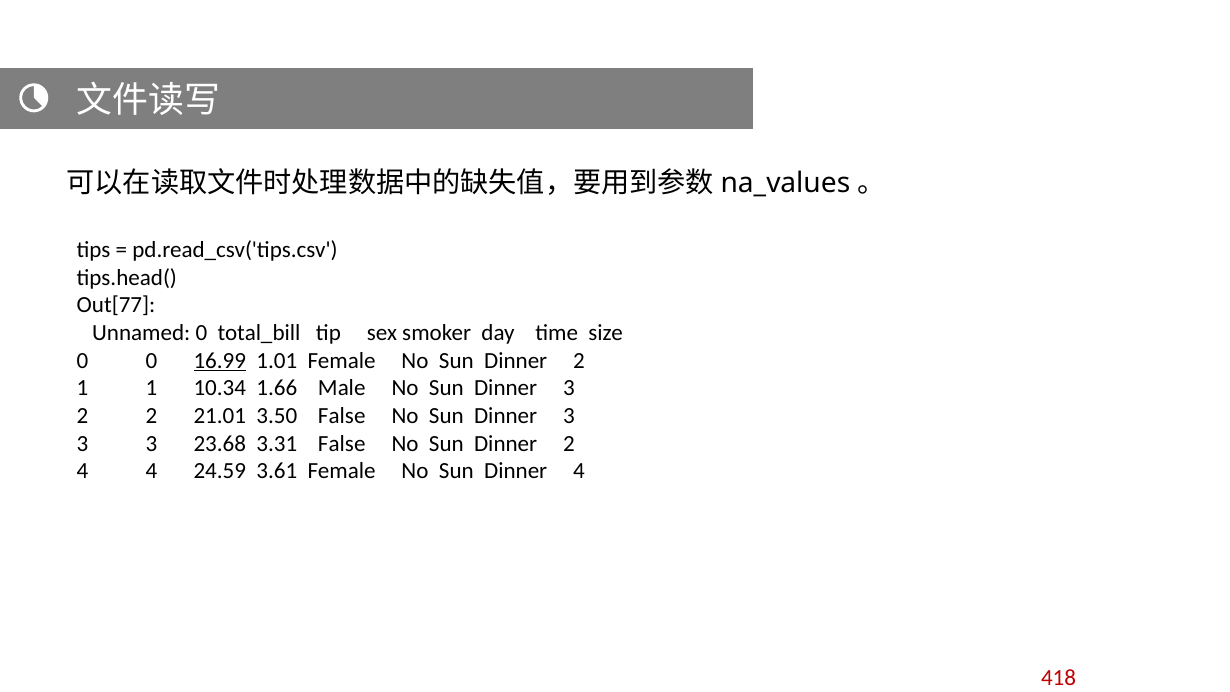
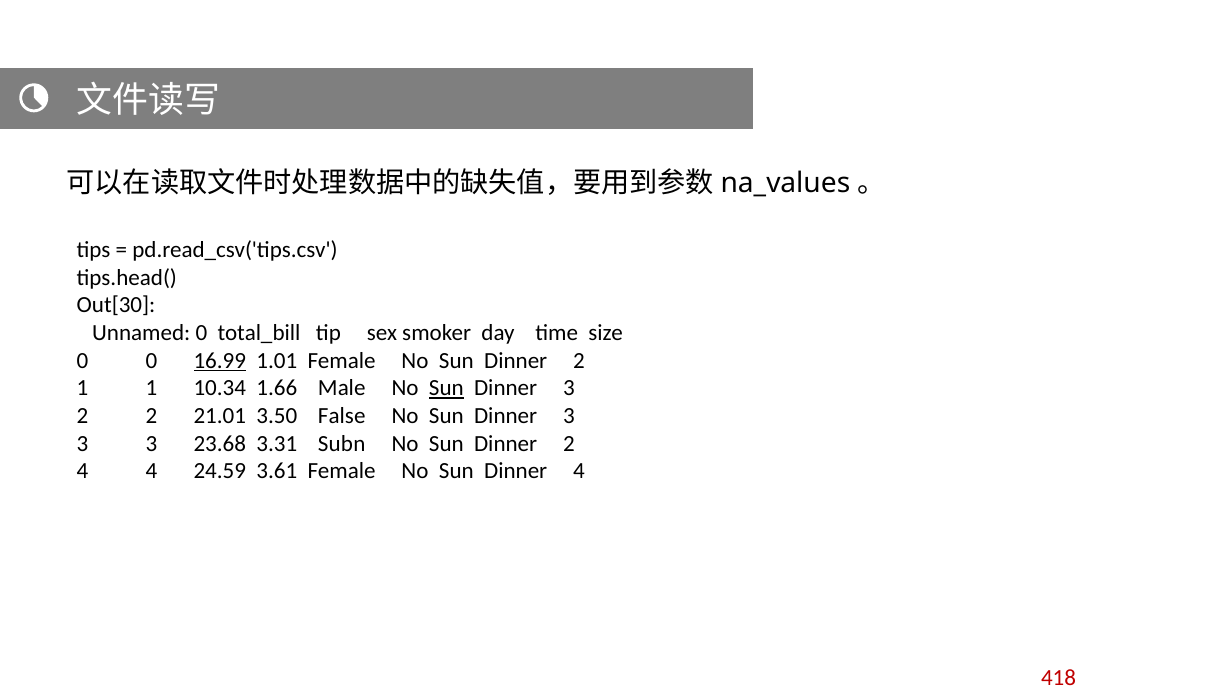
Out[77: Out[77 -> Out[30
Sun at (446, 388) underline: none -> present
3.31 False: False -> Subn
